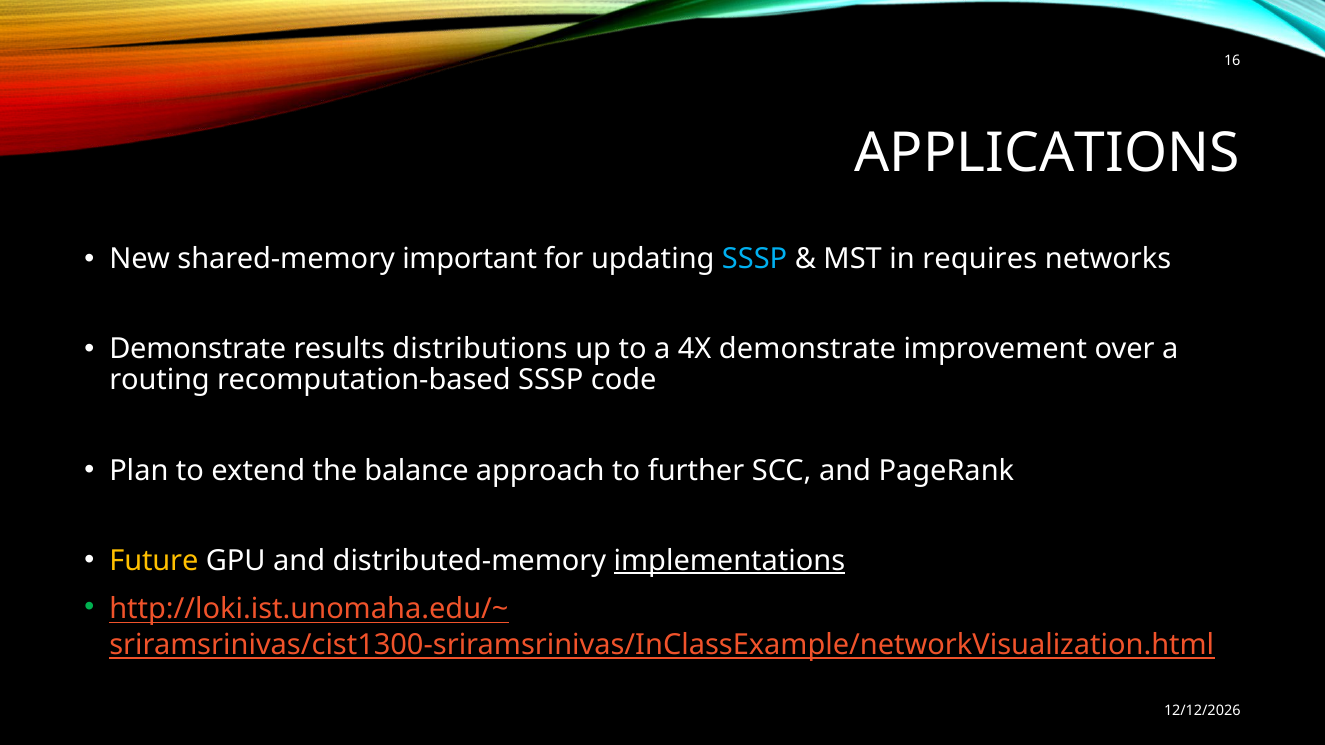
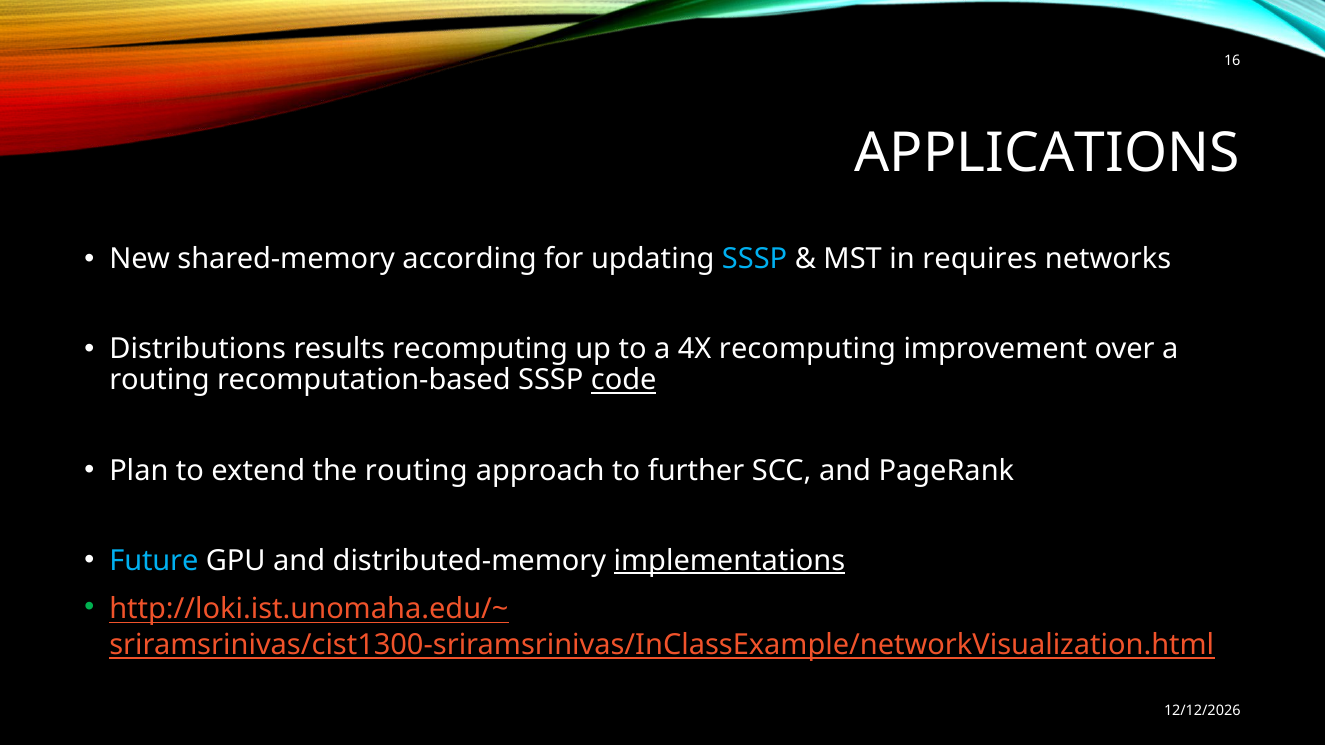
important: important -> according
Demonstrate at (198, 349): Demonstrate -> Distributions
results distributions: distributions -> recomputing
4X demonstrate: demonstrate -> recomputing
code underline: none -> present
the balance: balance -> routing
Future colour: yellow -> light blue
